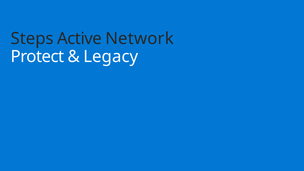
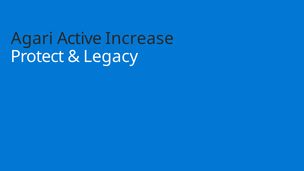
Steps: Steps -> Agari
Network: Network -> Increase
